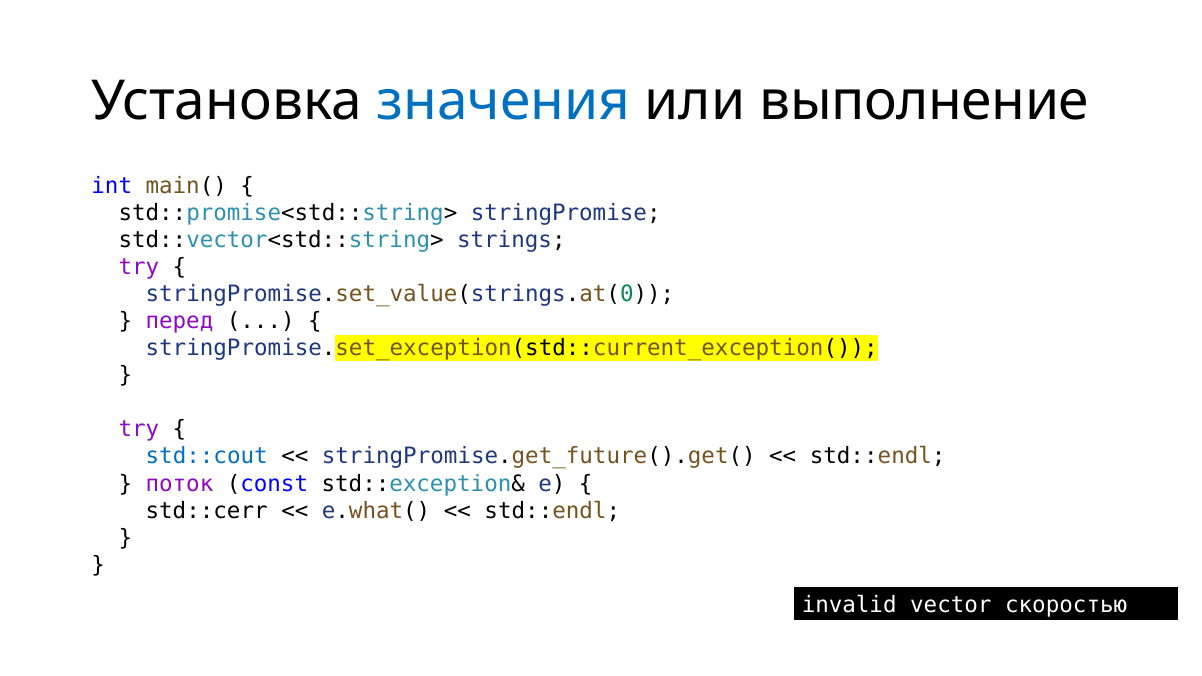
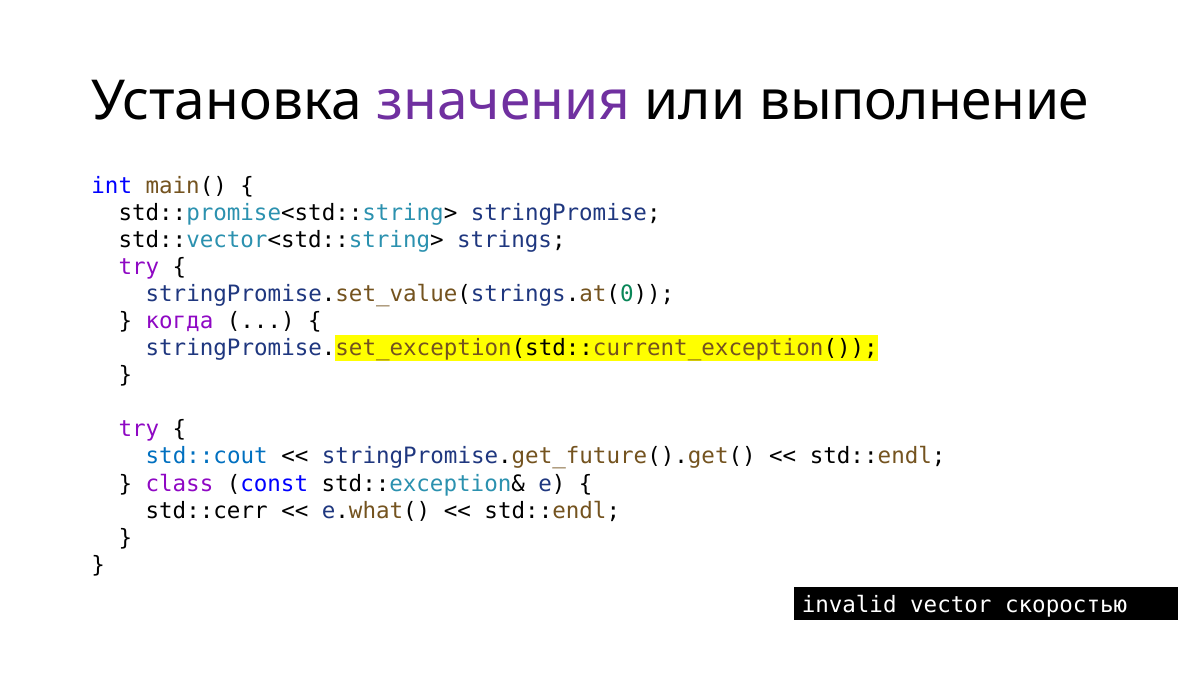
значения colour: blue -> purple
перед: перед -> когда
поток: поток -> class
